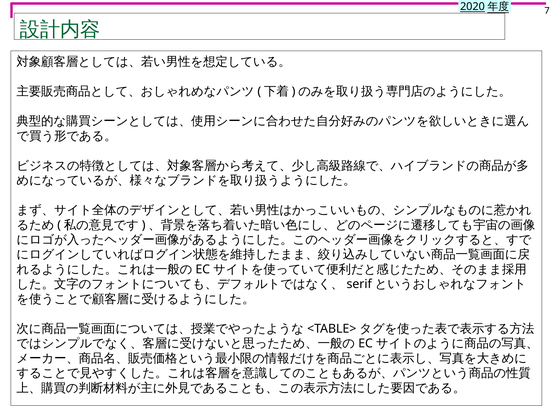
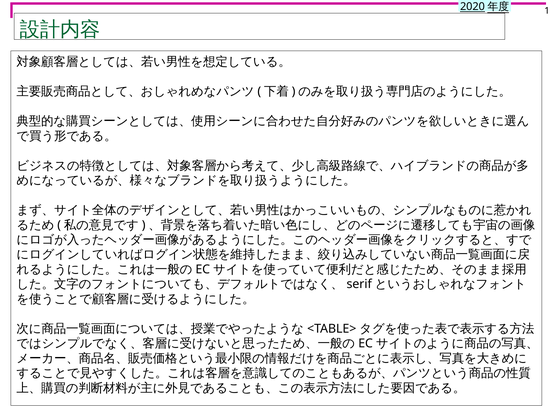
7: 7 -> 1
